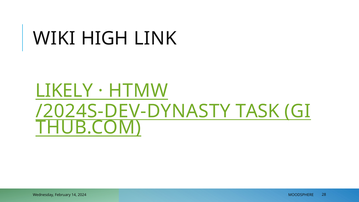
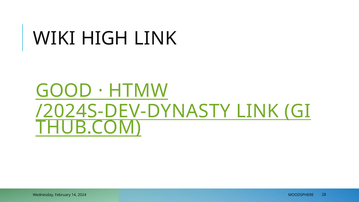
LIKELY: LIKELY -> GOOD
TASK at (258, 111): TASK -> LINK
